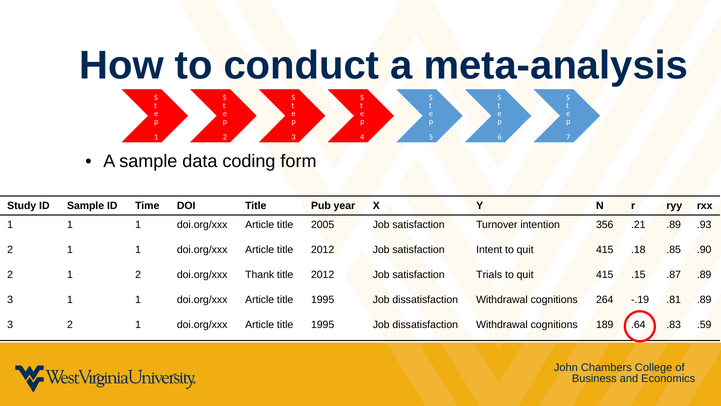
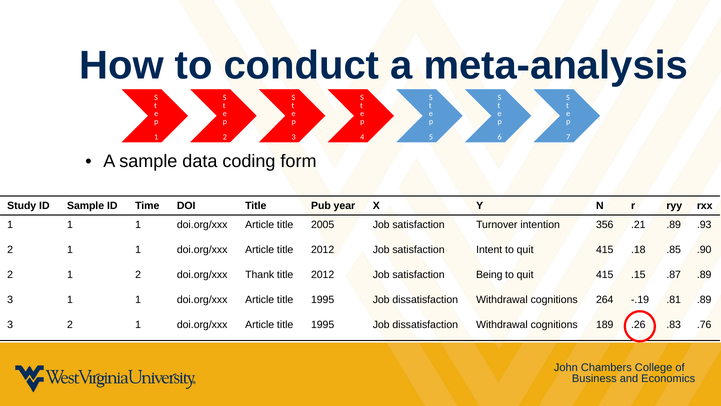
Trials: Trials -> Being
.64: .64 -> .26
.59: .59 -> .76
